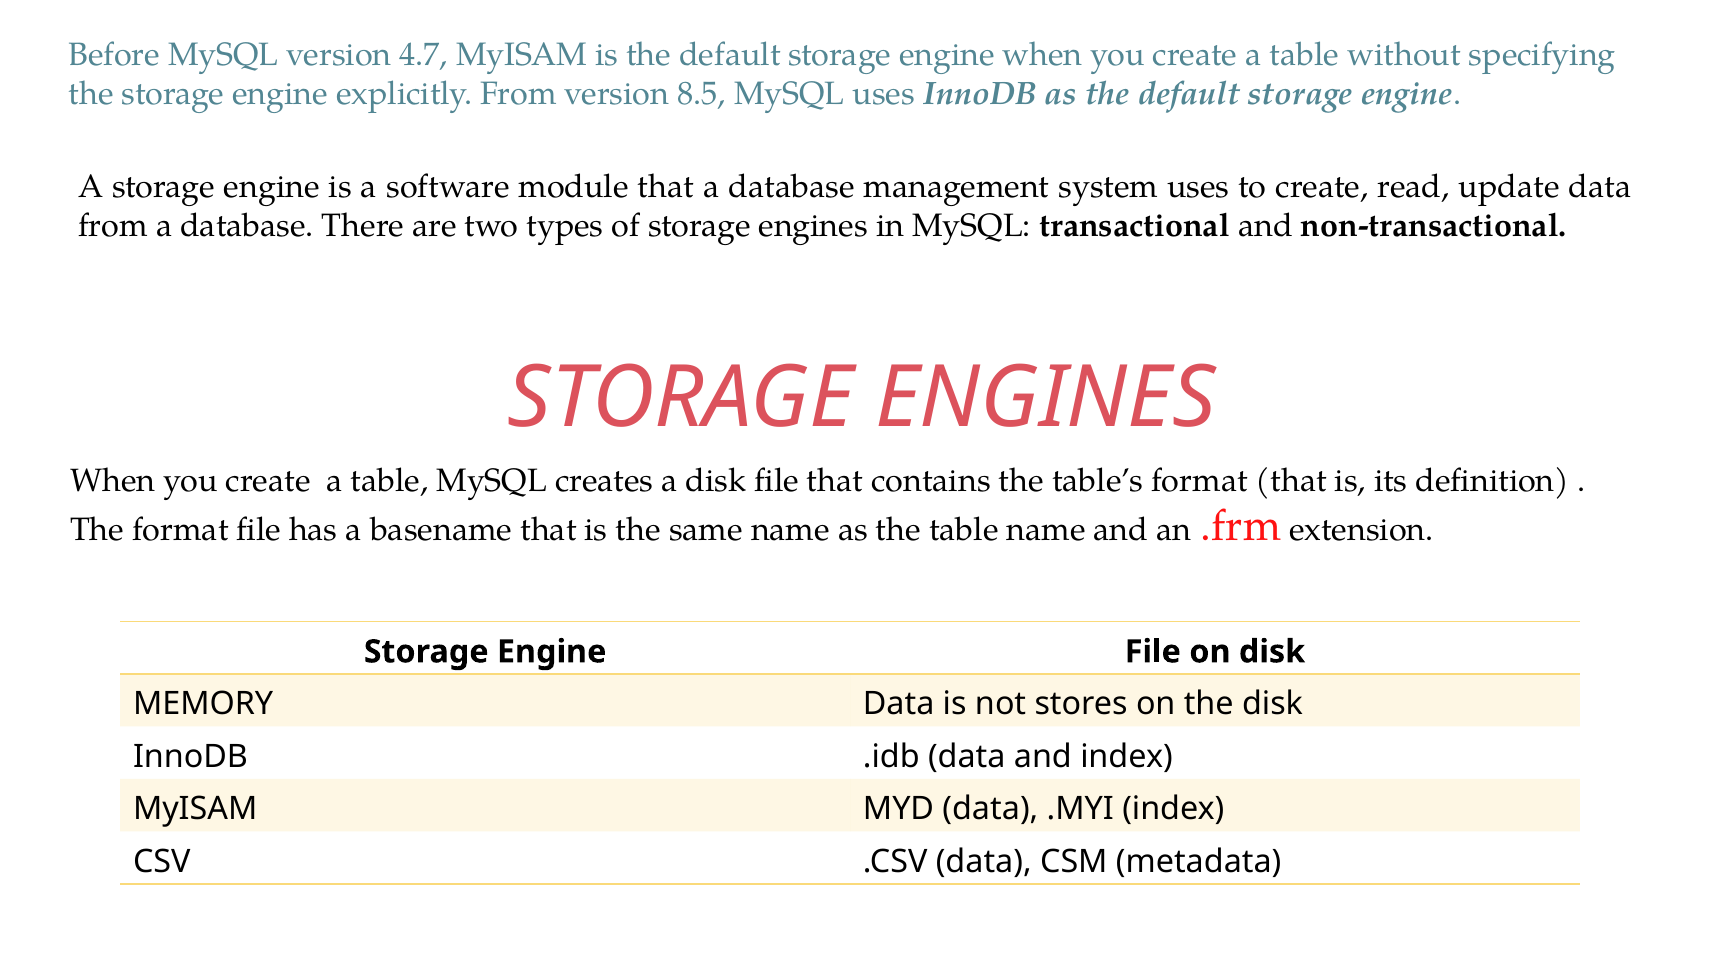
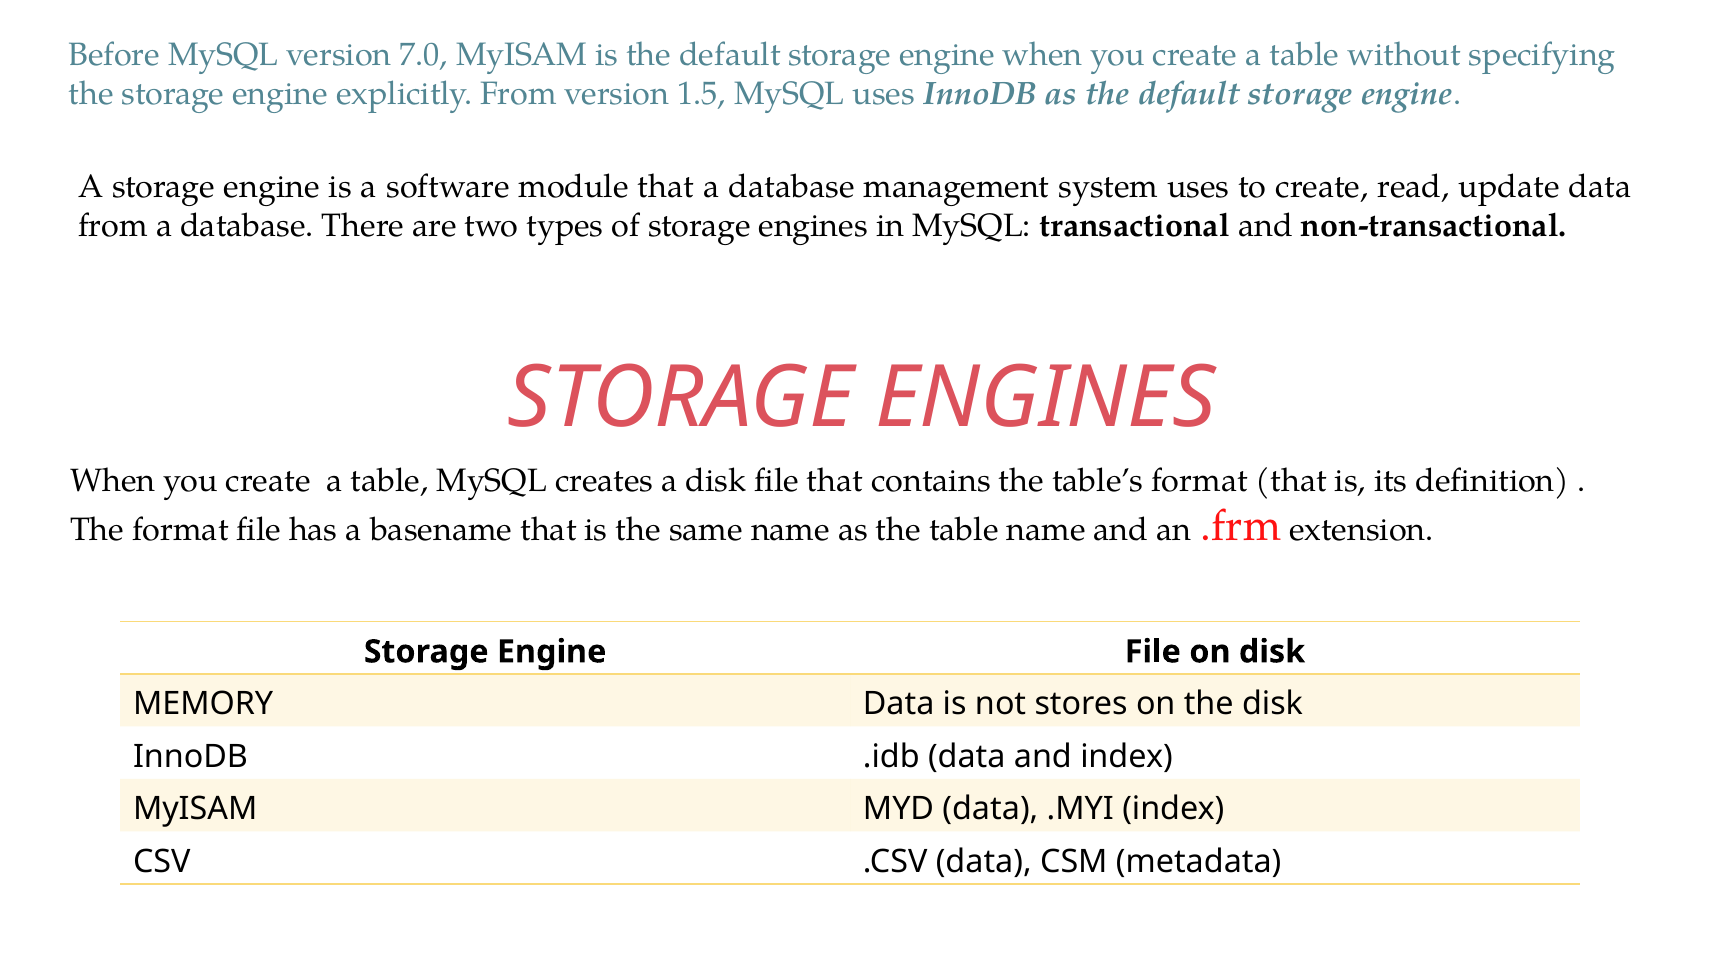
4.7: 4.7 -> 7.0
8.5: 8.5 -> 1.5
